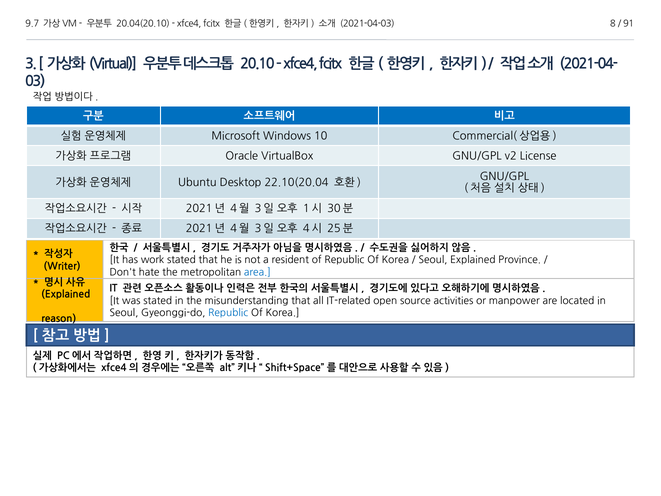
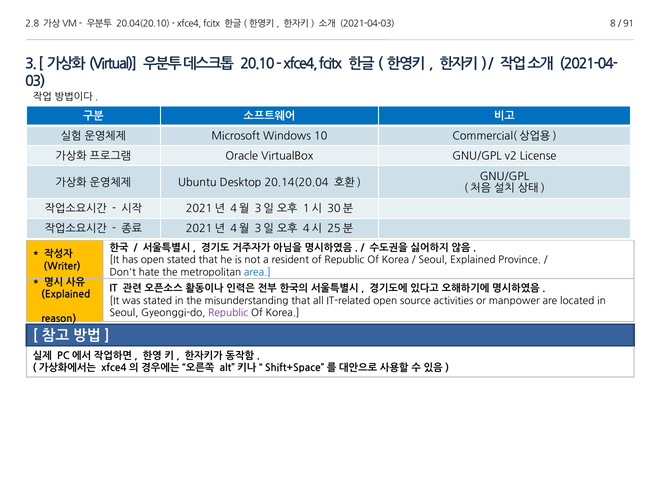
9.7: 9.7 -> 2.8
22.10(20.04: 22.10(20.04 -> 20.14(20.04
has work: work -> open
Republic at (228, 313) colour: blue -> purple
